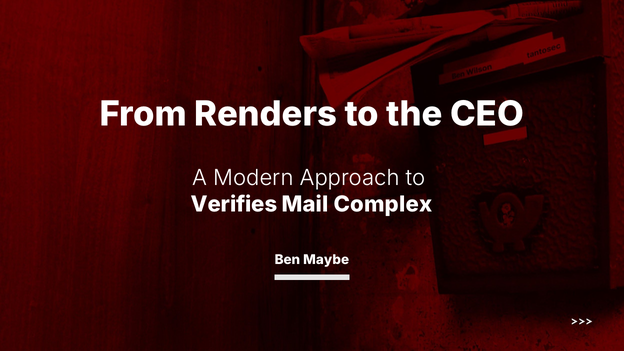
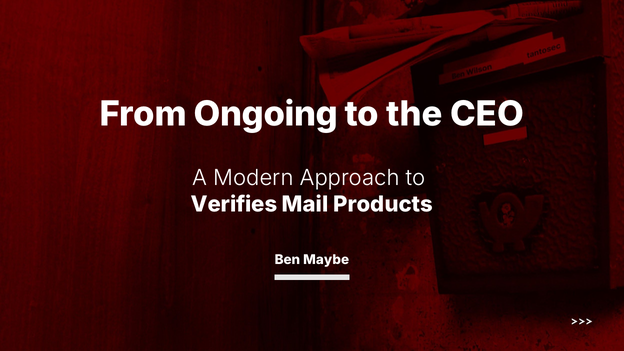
Renders: Renders -> Ongoing
Complex: Complex -> Products
